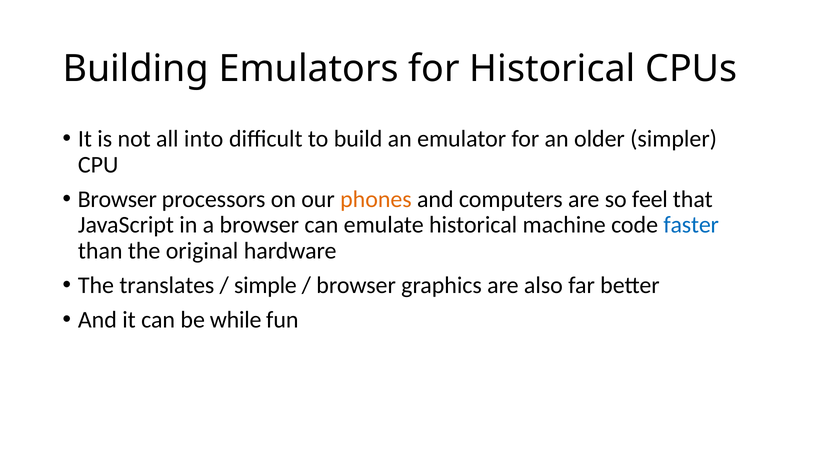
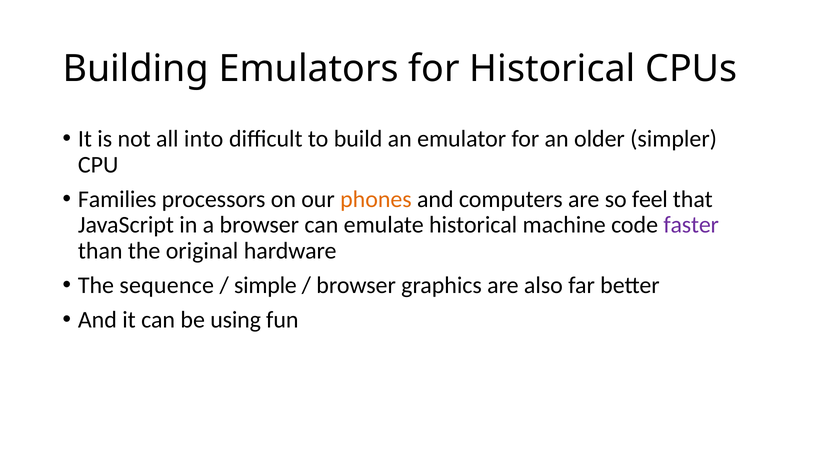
Browser at (117, 199): Browser -> Families
faster colour: blue -> purple
translates: translates -> sequence
while: while -> using
